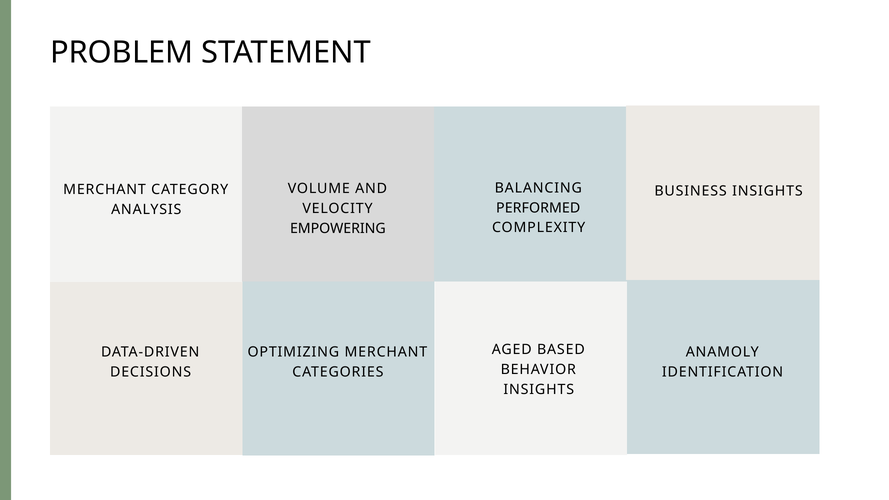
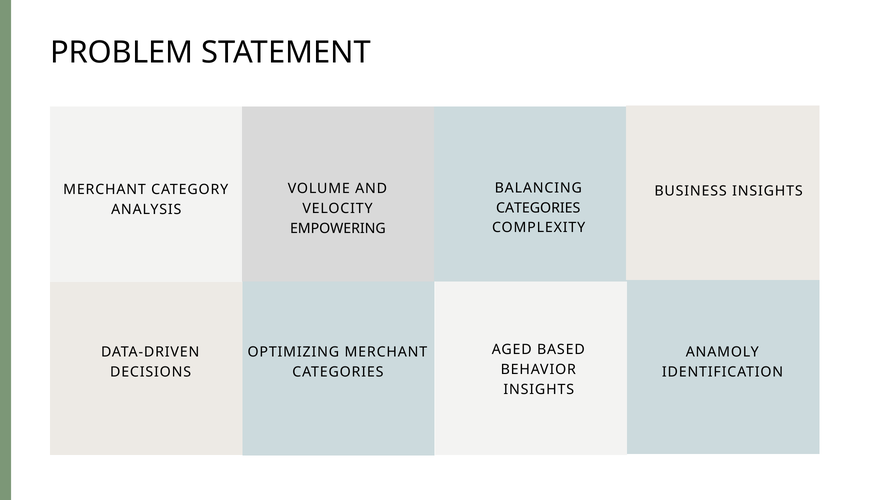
PERFORMED at (538, 208): PERFORMED -> CATEGORIES
